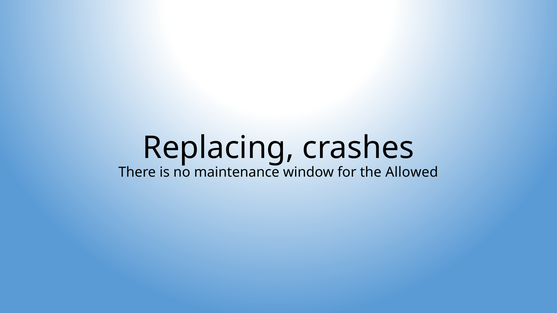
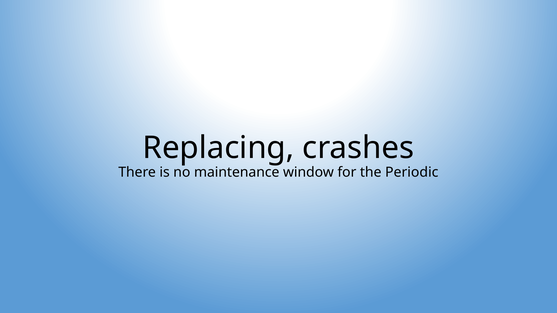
Allowed: Allowed -> Periodic
